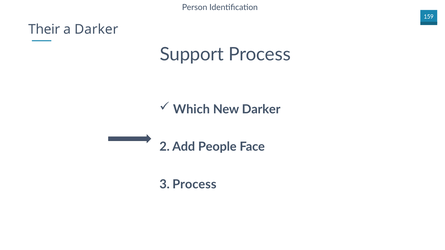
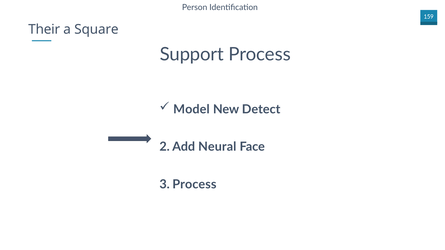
a Darker: Darker -> Square
Which: Which -> Model
New Darker: Darker -> Detect
People: People -> Neural
